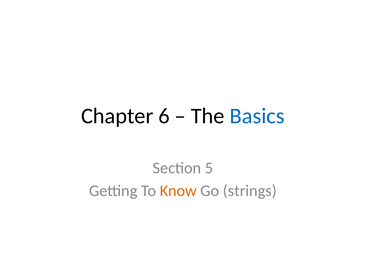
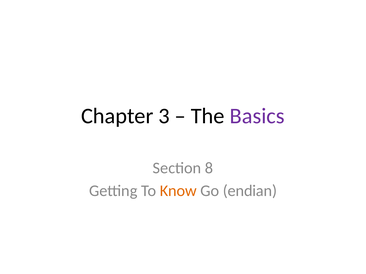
6: 6 -> 3
Basics colour: blue -> purple
5: 5 -> 8
strings: strings -> endian
